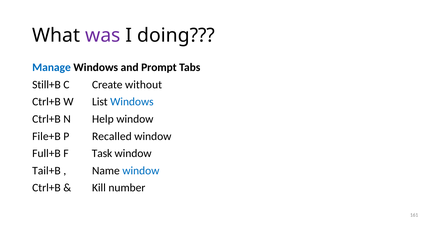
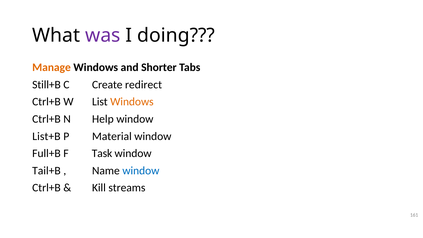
Manage colour: blue -> orange
Prompt: Prompt -> Shorter
without: without -> redirect
Windows at (132, 102) colour: blue -> orange
File+B: File+B -> List+B
Recalled: Recalled -> Material
number: number -> streams
